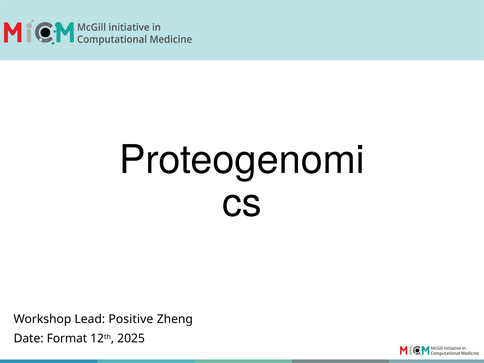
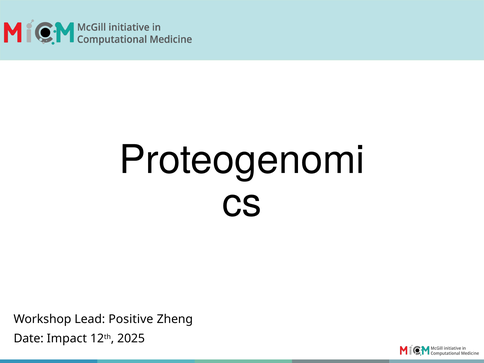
Format: Format -> Impact
